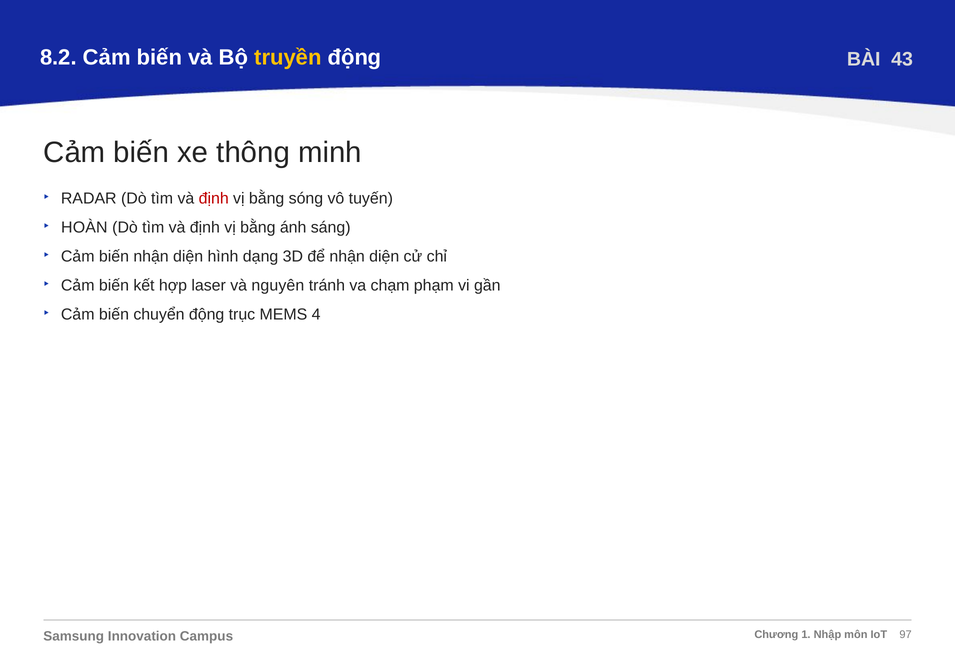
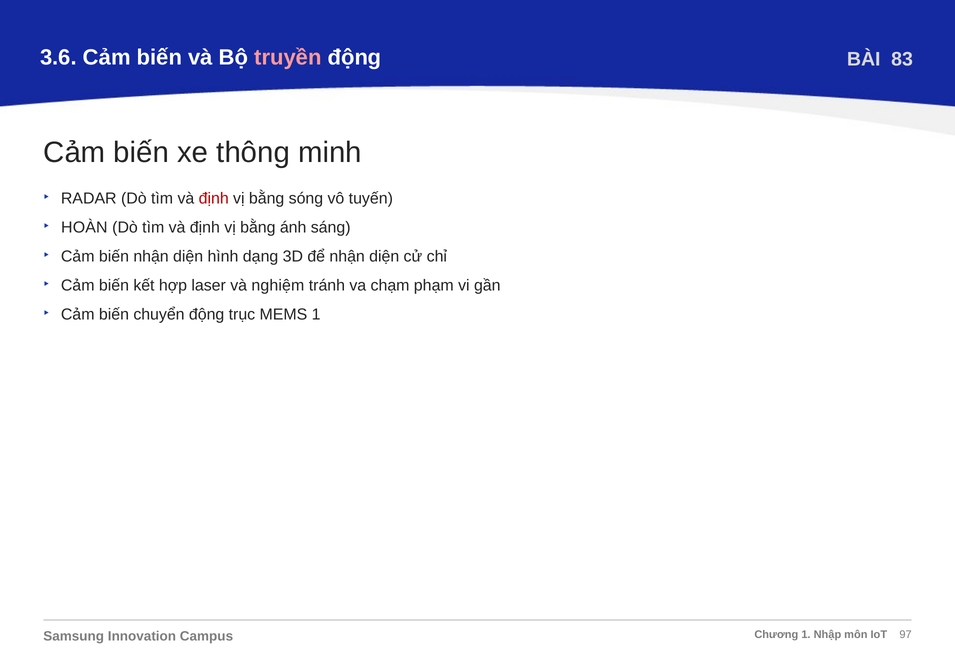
8.2: 8.2 -> 3.6
truyền colour: yellow -> pink
43: 43 -> 83
nguyên: nguyên -> nghiệm
MEMS 4: 4 -> 1
